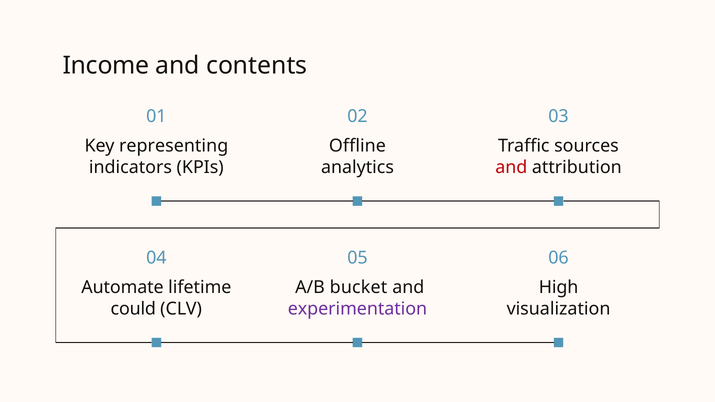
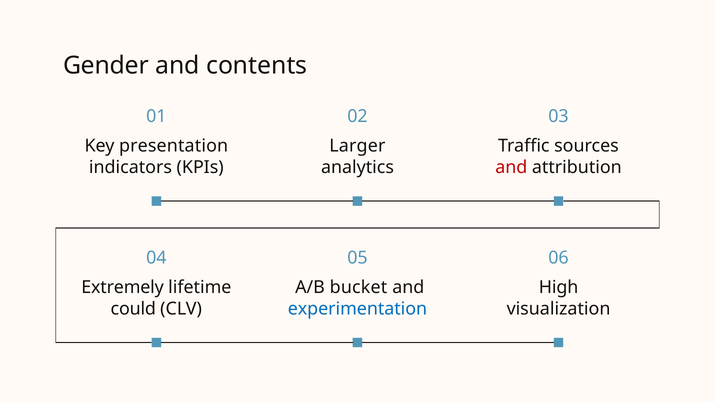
Income: Income -> Gender
representing: representing -> presentation
Offline: Offline -> Larger
Automate: Automate -> Extremely
experimentation colour: purple -> blue
